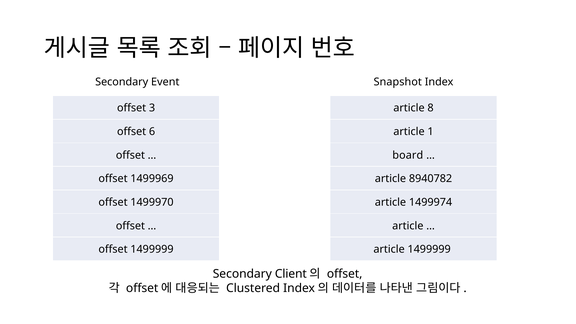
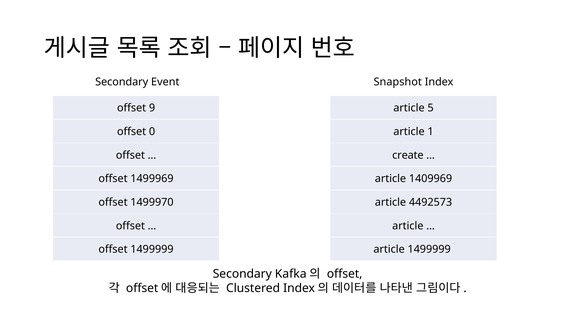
3: 3 -> 9
8: 8 -> 5
6: 6 -> 0
board: board -> create
8940782: 8940782 -> 1409969
1499974: 1499974 -> 4492573
Client: Client -> Kafka
